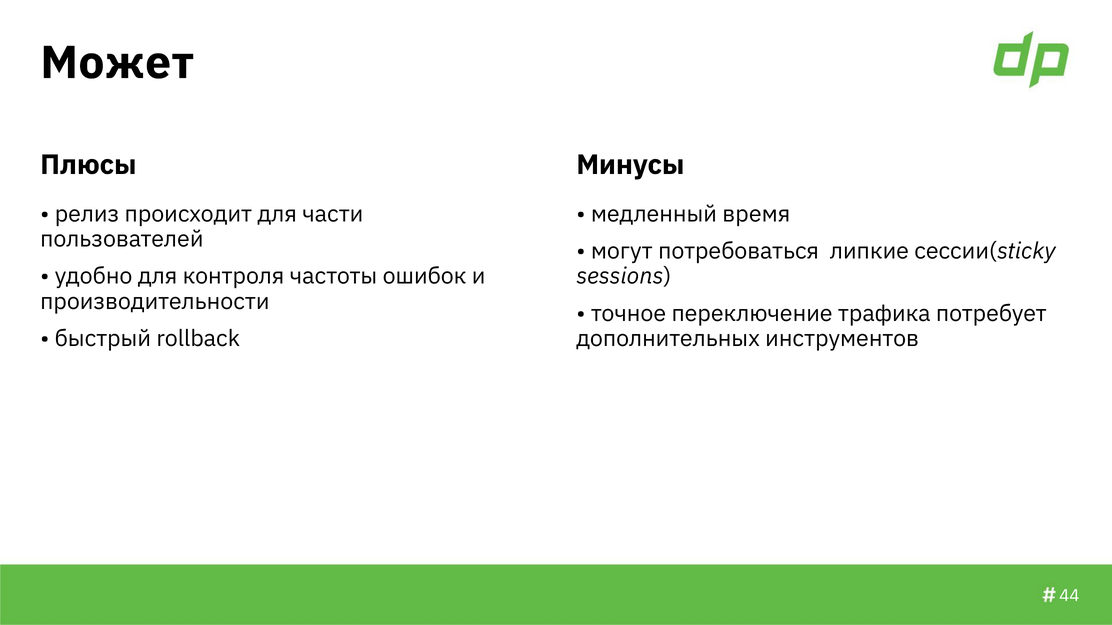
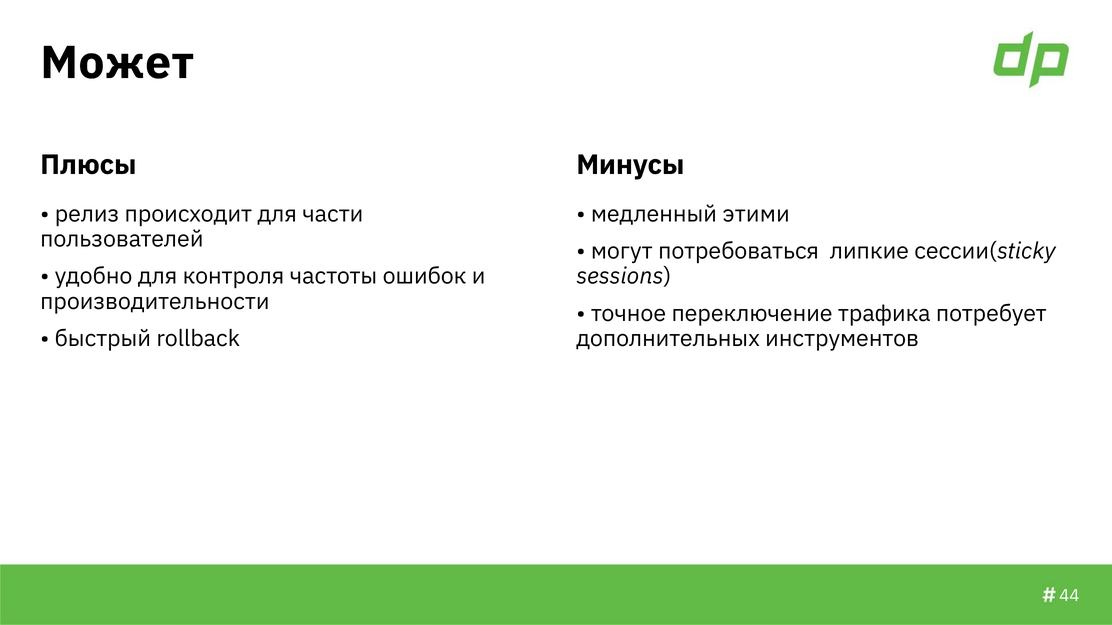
время: время -> этими
